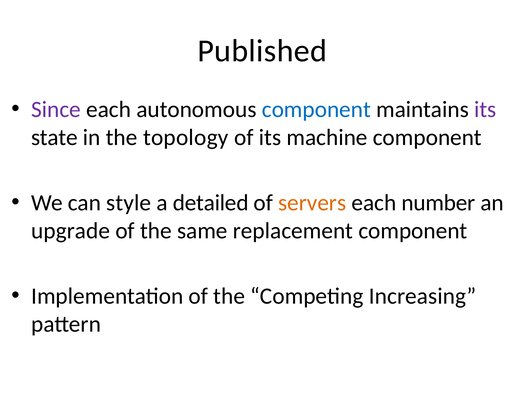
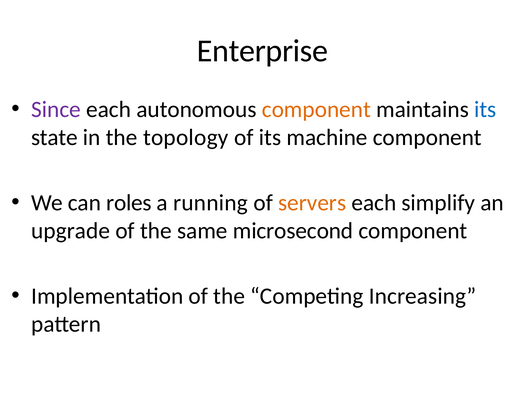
Published: Published -> Enterprise
component at (316, 109) colour: blue -> orange
its at (485, 109) colour: purple -> blue
style: style -> roles
detailed: detailed -> running
number: number -> simplify
replacement: replacement -> microsecond
